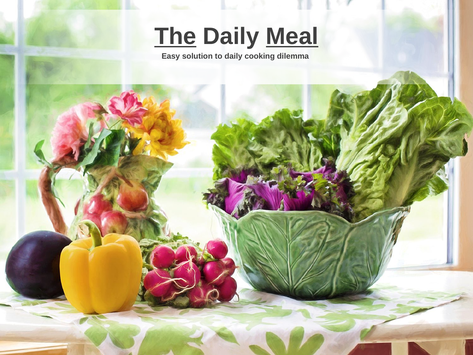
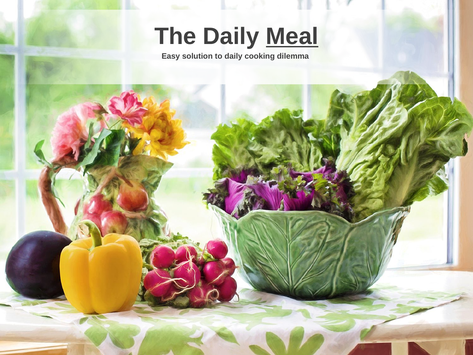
The underline: present -> none
